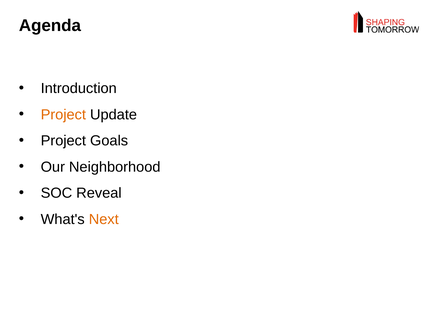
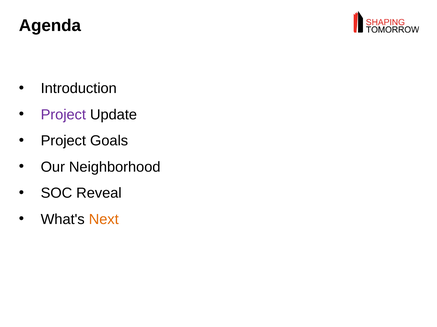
Project at (63, 115) colour: orange -> purple
